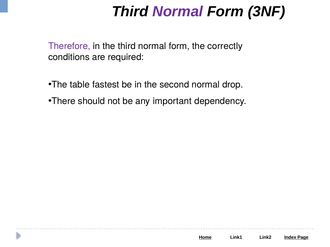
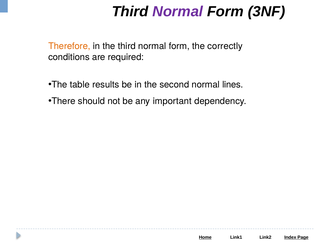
Therefore colour: purple -> orange
fastest: fastest -> results
drop: drop -> lines
